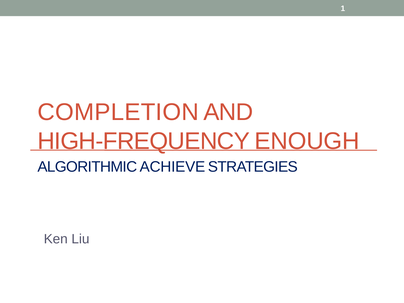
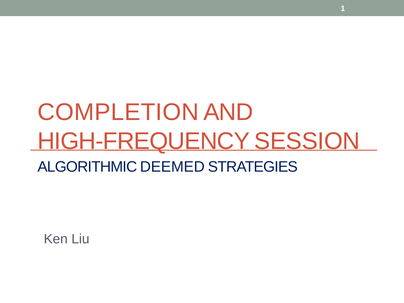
ENOUGH: ENOUGH -> SESSION
ACHIEVE: ACHIEVE -> DEEMED
